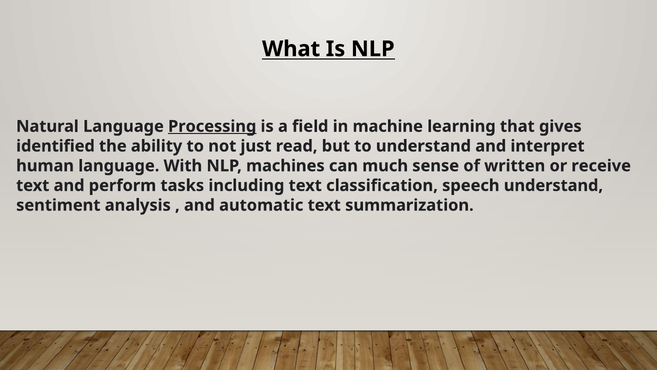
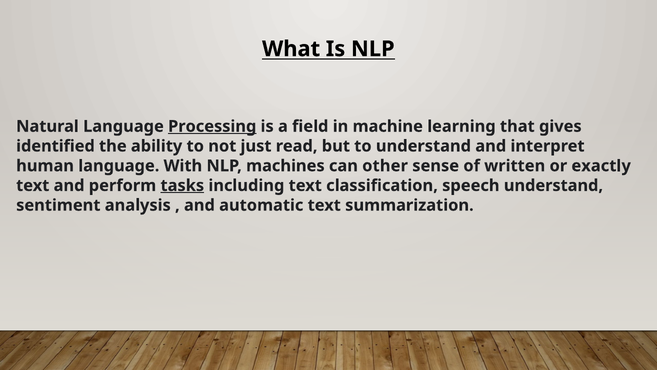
much: much -> other
receive: receive -> exactly
tasks underline: none -> present
